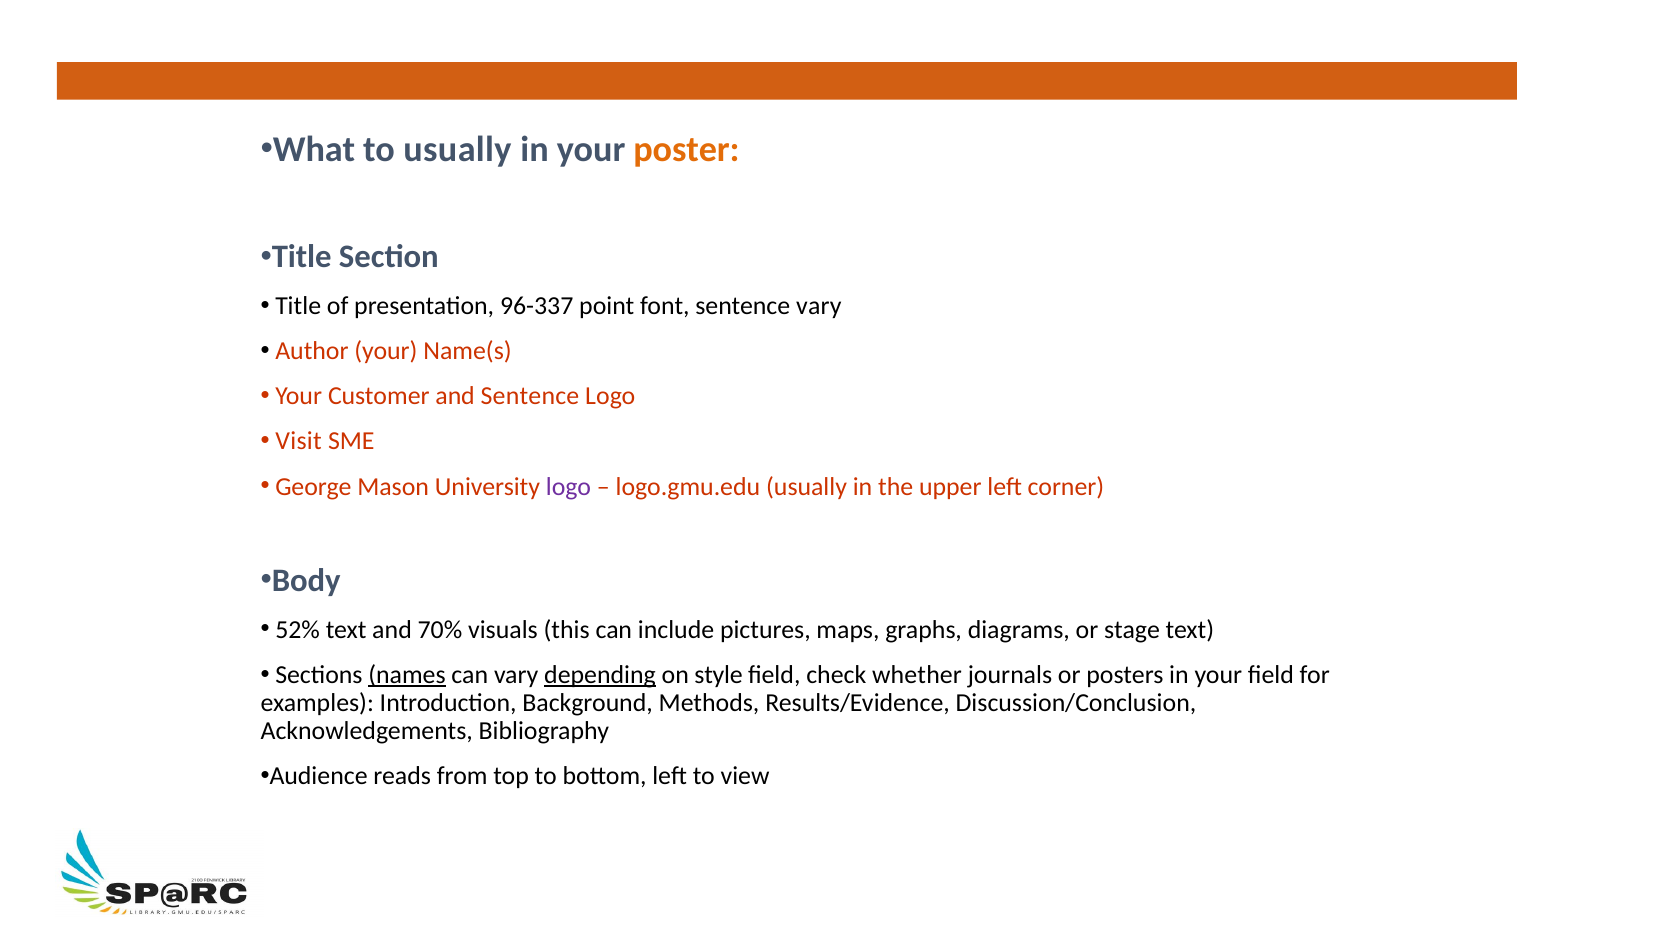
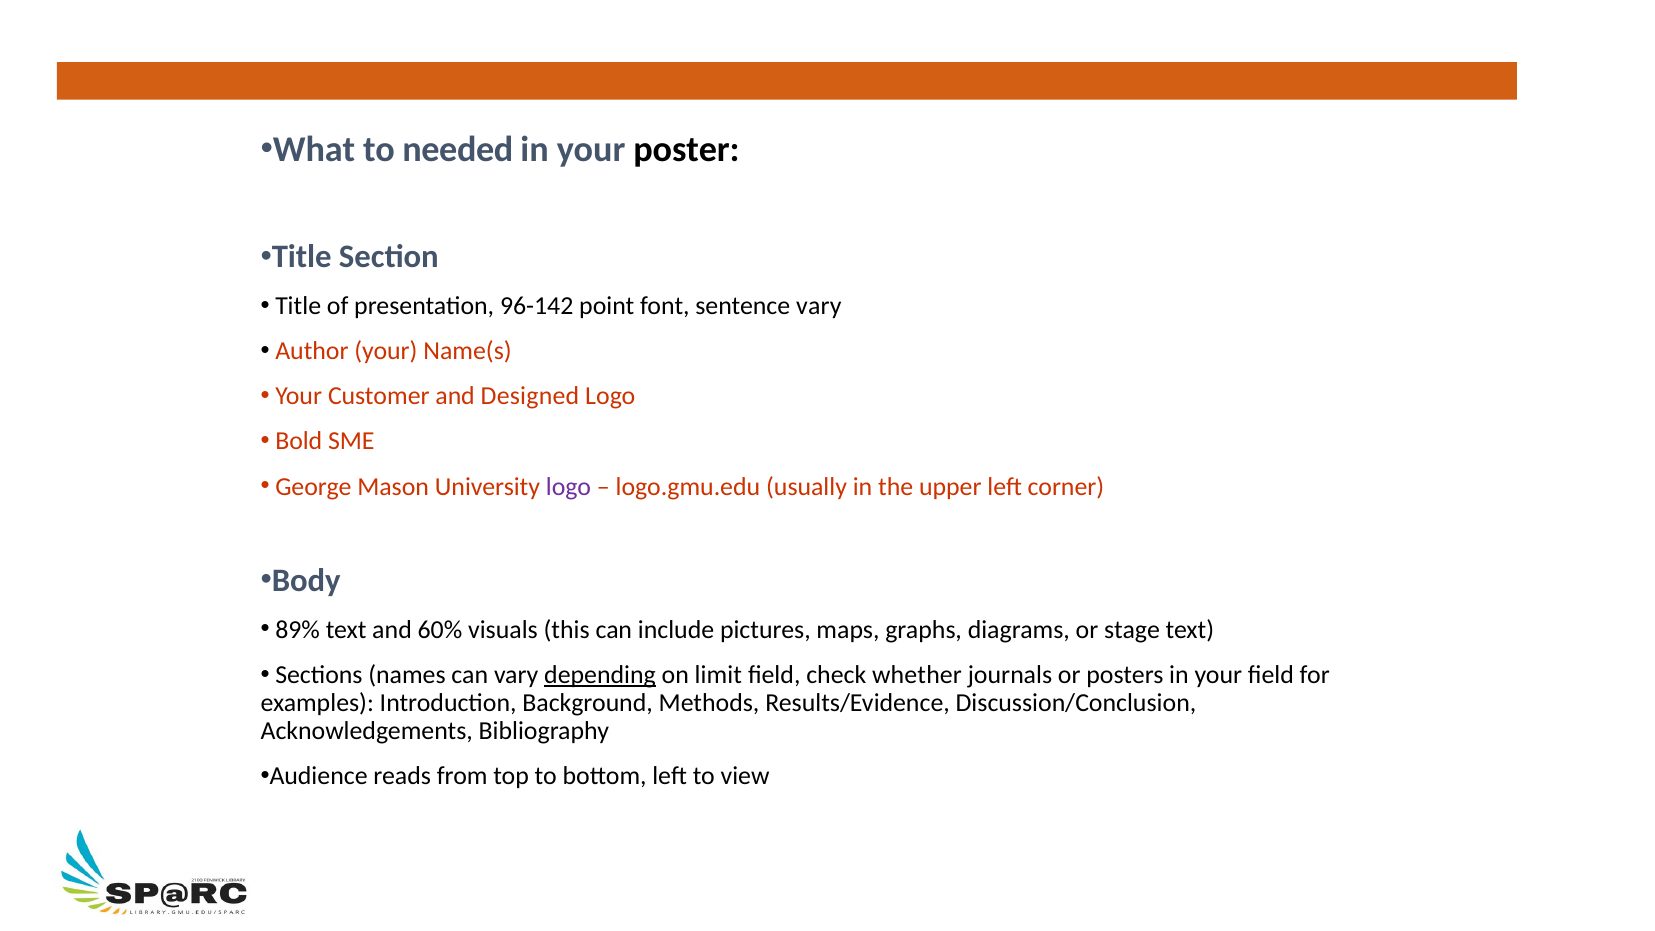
to usually: usually -> needed
poster colour: orange -> black
96-337: 96-337 -> 96-142
and Sentence: Sentence -> Designed
Visit: Visit -> Bold
52%: 52% -> 89%
70%: 70% -> 60%
names underline: present -> none
style: style -> limit
